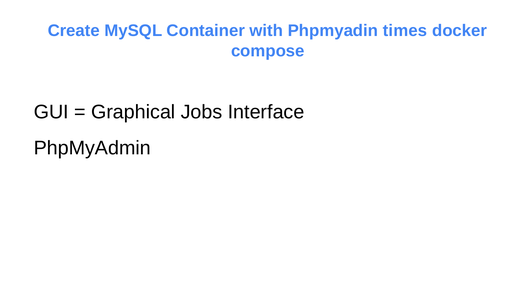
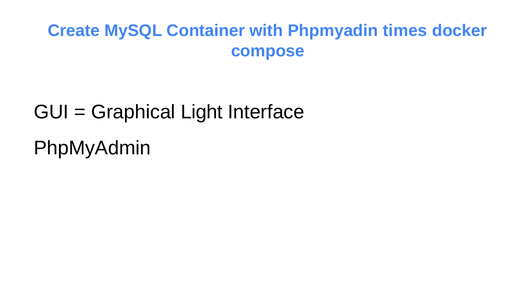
Jobs: Jobs -> Light
